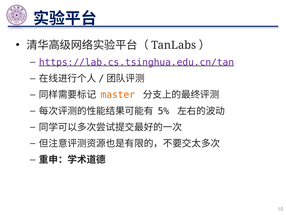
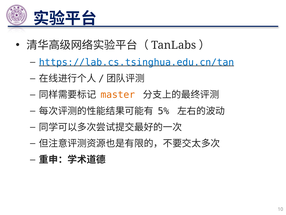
https://lab.cs.tsinghua.edu.cn/tan colour: purple -> blue
